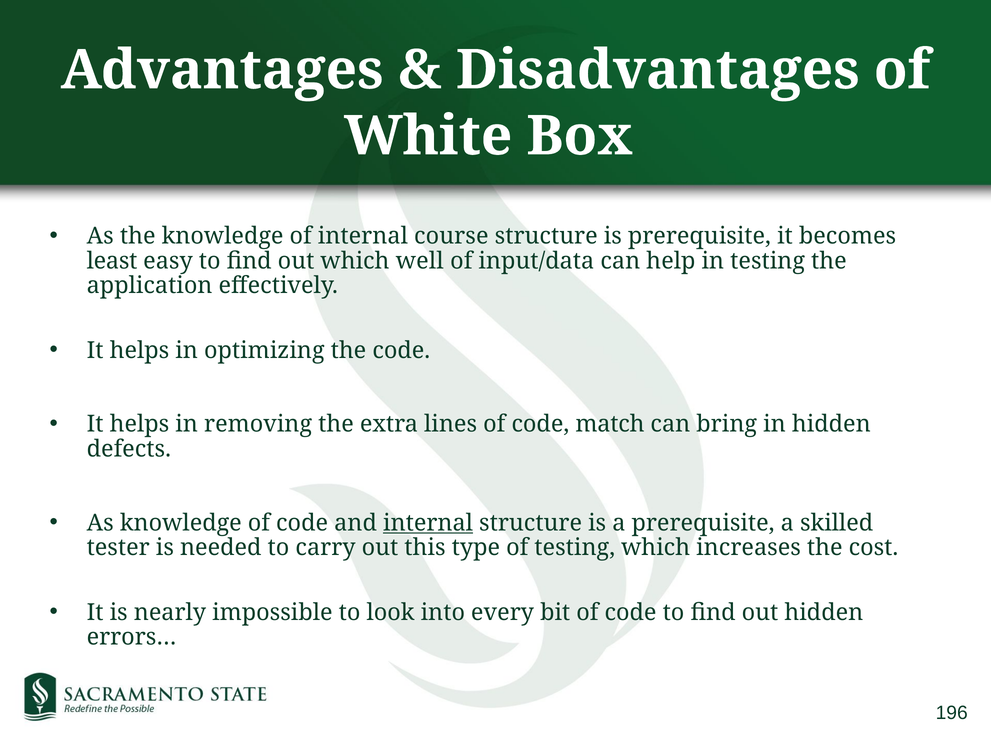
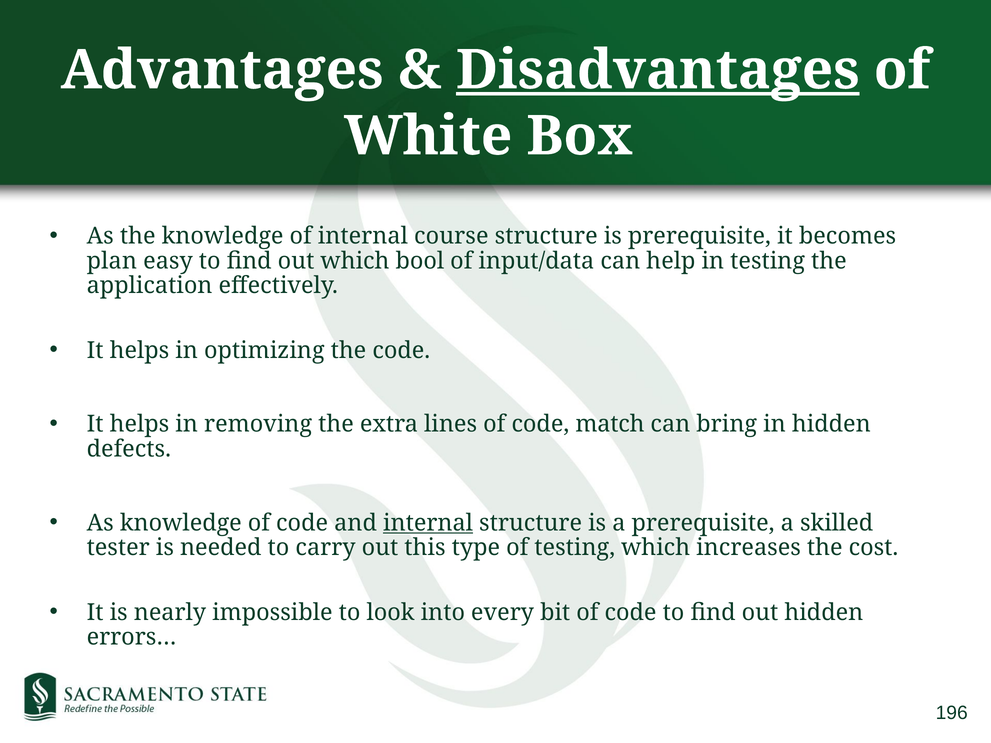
Disadvantages underline: none -> present
least: least -> plan
well: well -> bool
